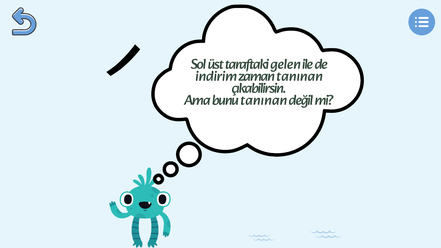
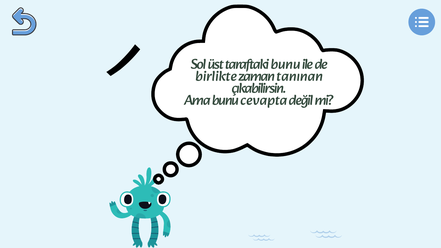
taraftaki gelen: gelen -> bunu
indirim: indirim -> birlikte
bunu tanınan: tanınan -> cevapta
